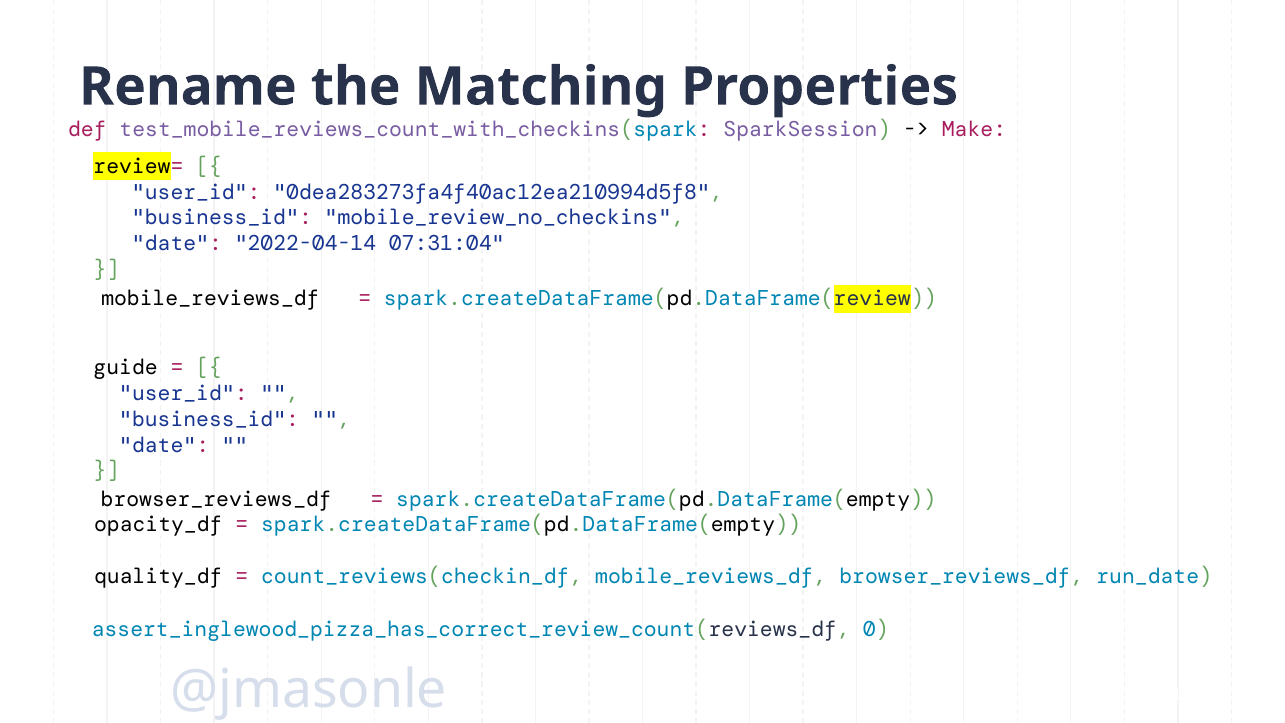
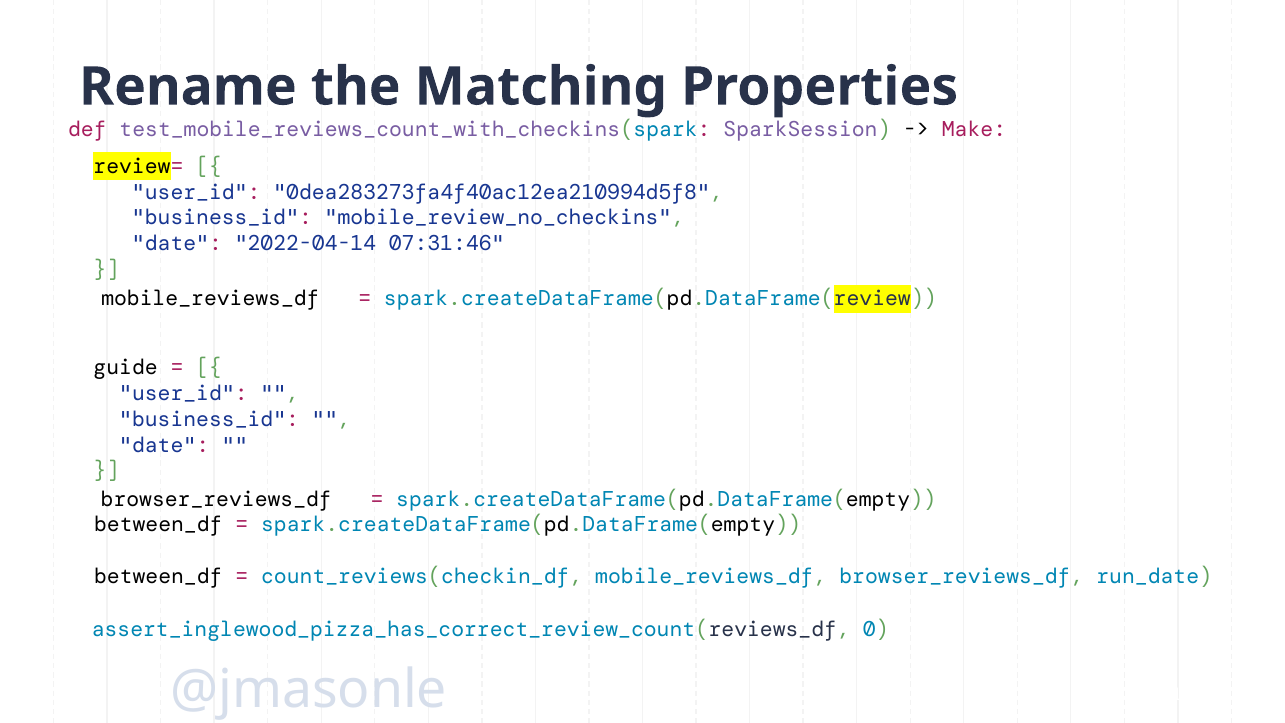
07:31:04: 07:31:04 -> 07:31:46
opacity_df at (158, 525): opacity_df -> between_df
quality_df at (158, 576): quality_df -> between_df
